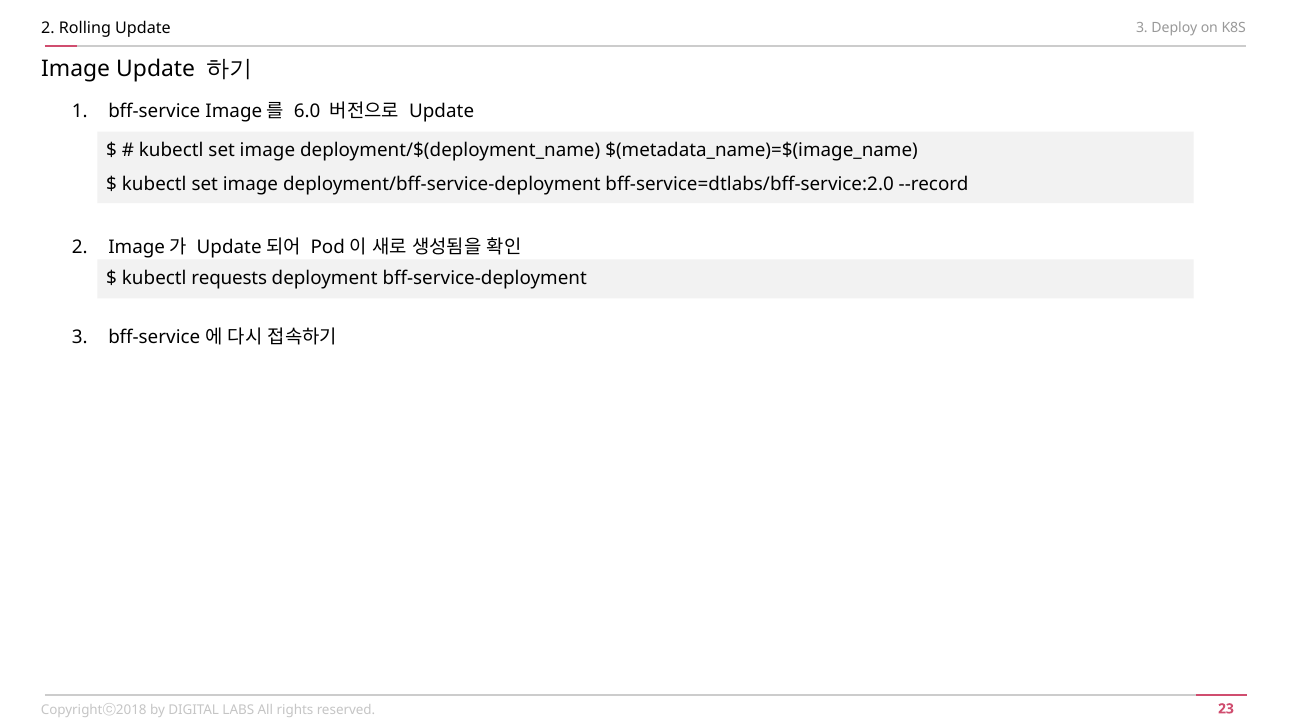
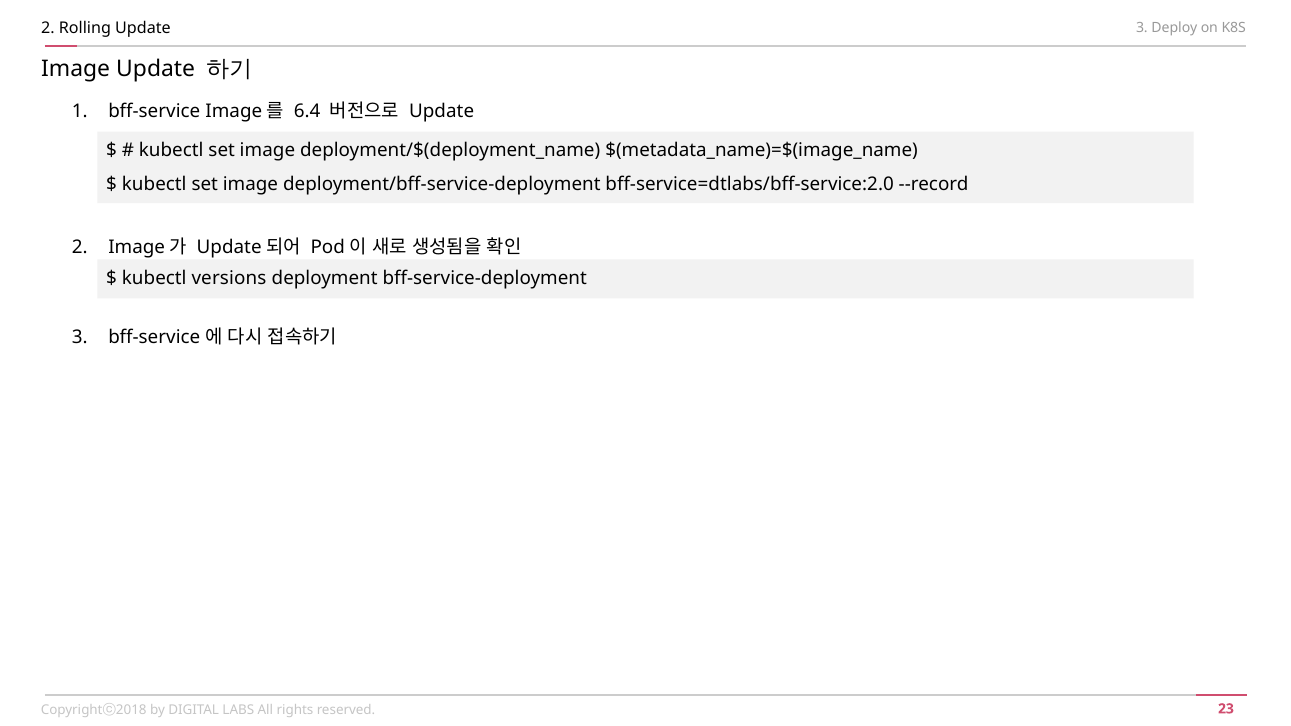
6.0: 6.0 -> 6.4
requests: requests -> versions
